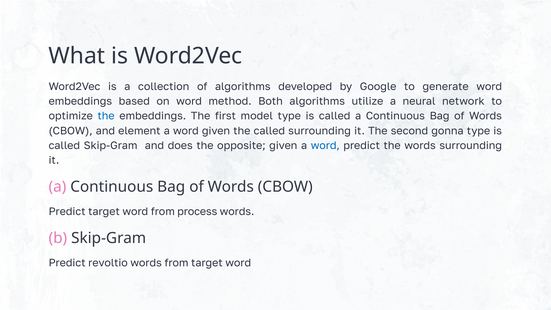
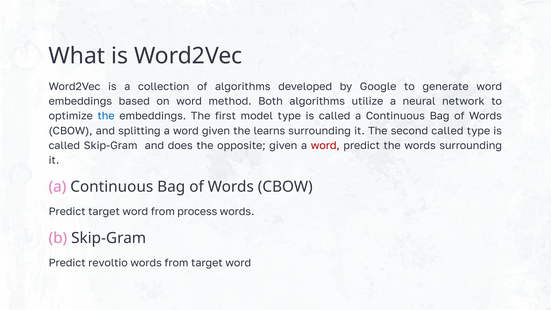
element: element -> splitting
the called: called -> learns
second gonna: gonna -> called
word at (325, 146) colour: blue -> red
